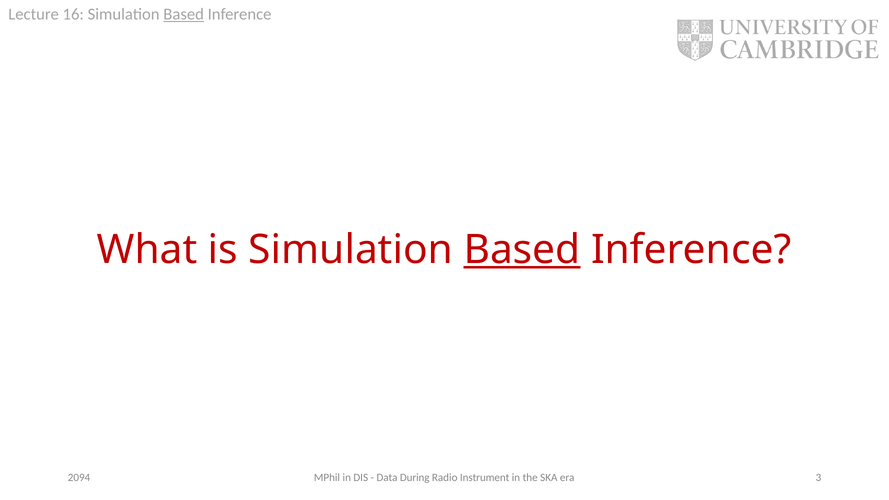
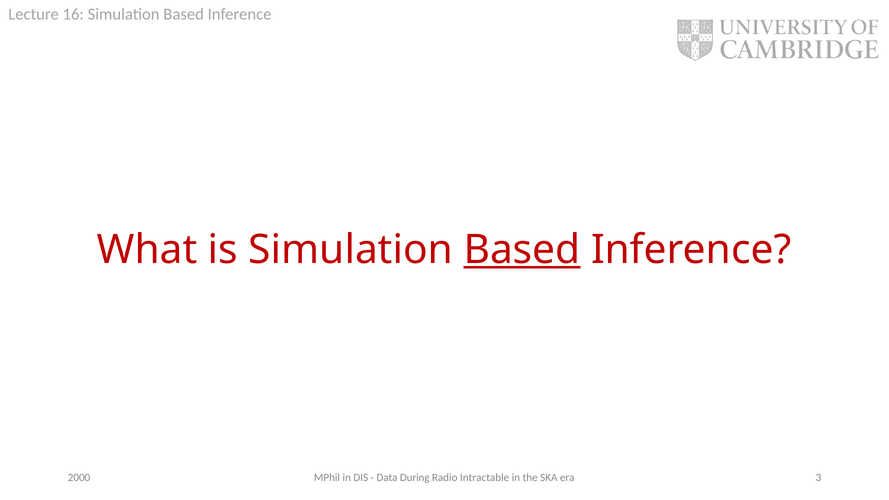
Based at (184, 14) underline: present -> none
Instrument: Instrument -> Intractable
2094: 2094 -> 2000
